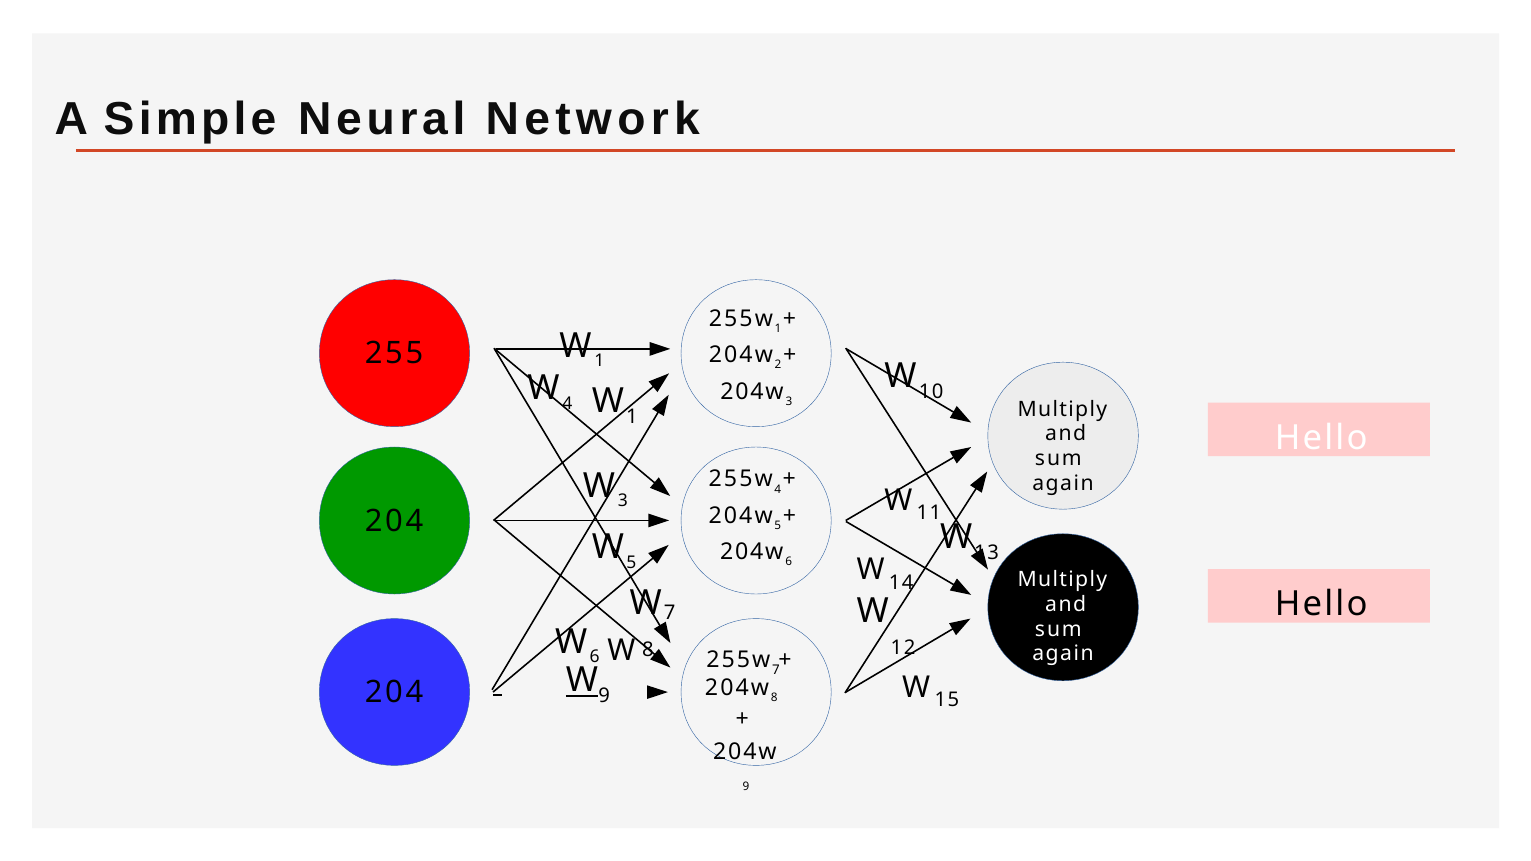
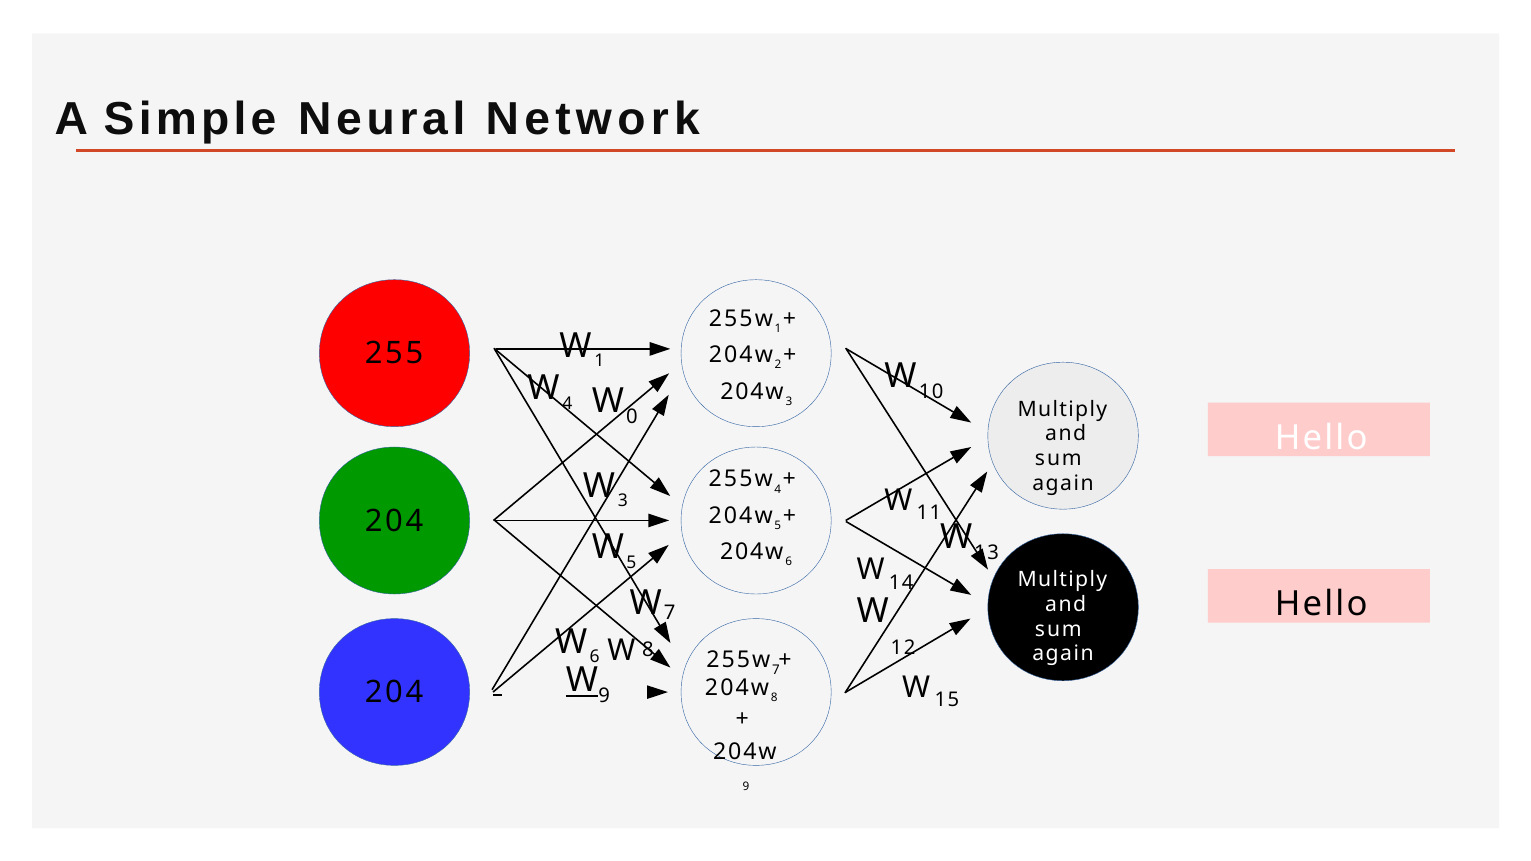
1 at (632, 417): 1 -> 0
